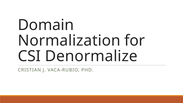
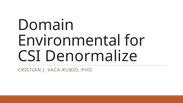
Normalization: Normalization -> Environmental
